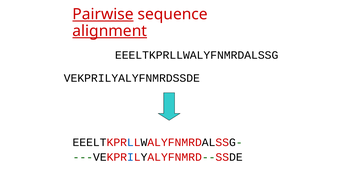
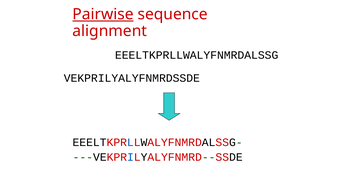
alignment underline: present -> none
